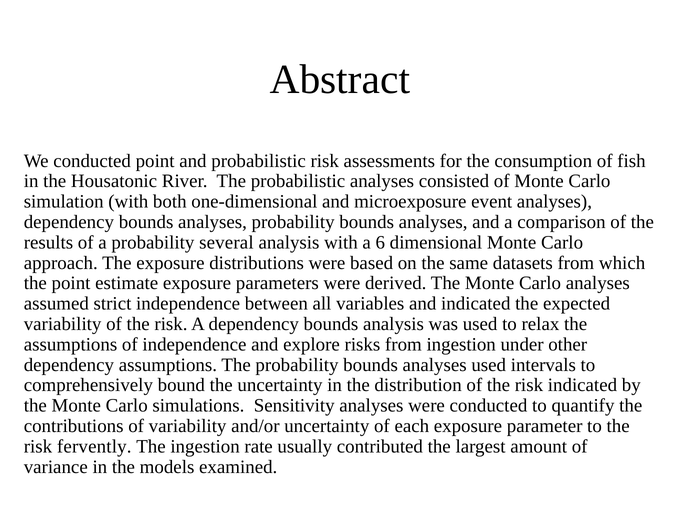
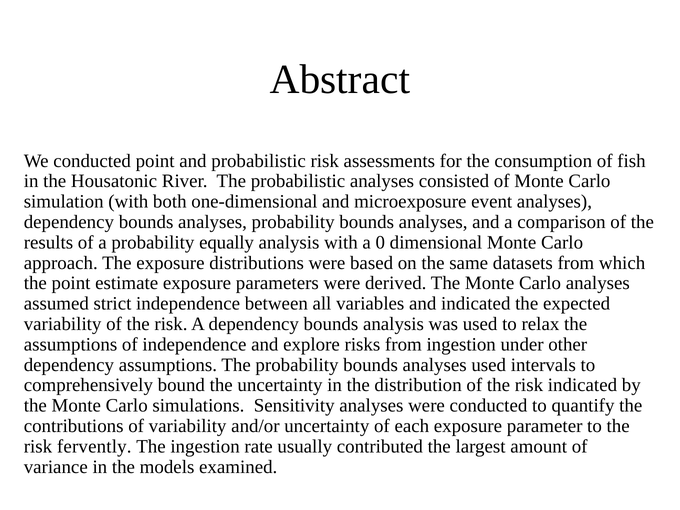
several: several -> equally
6: 6 -> 0
